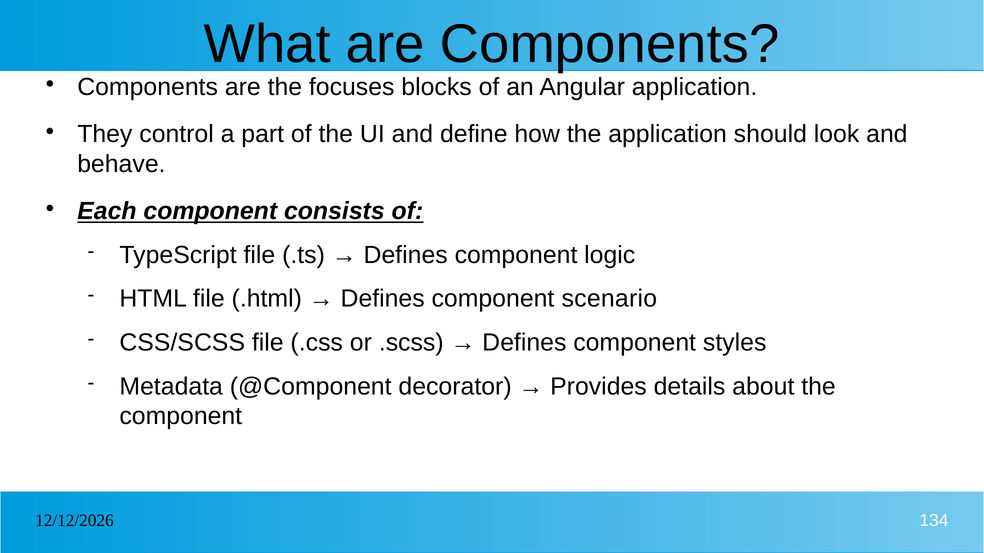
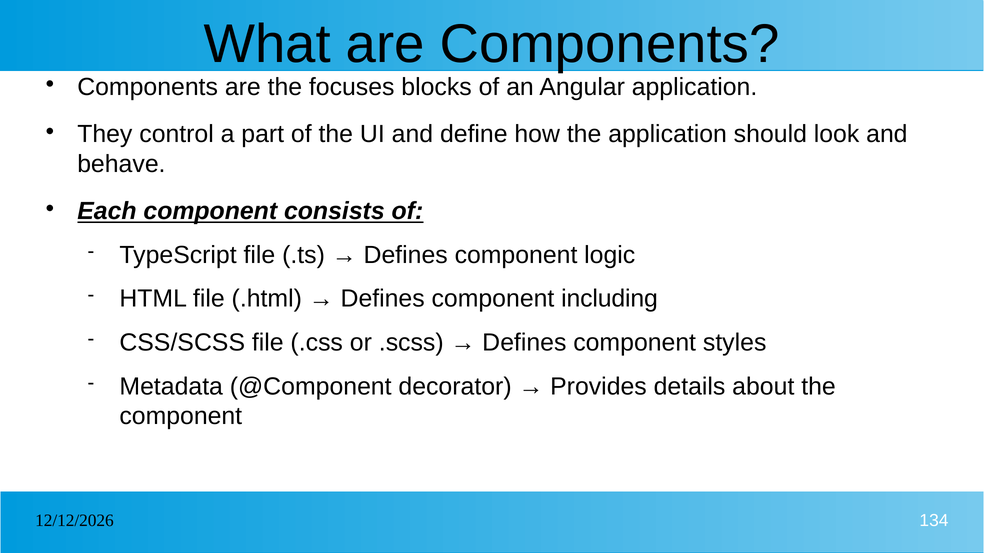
scenario: scenario -> including
